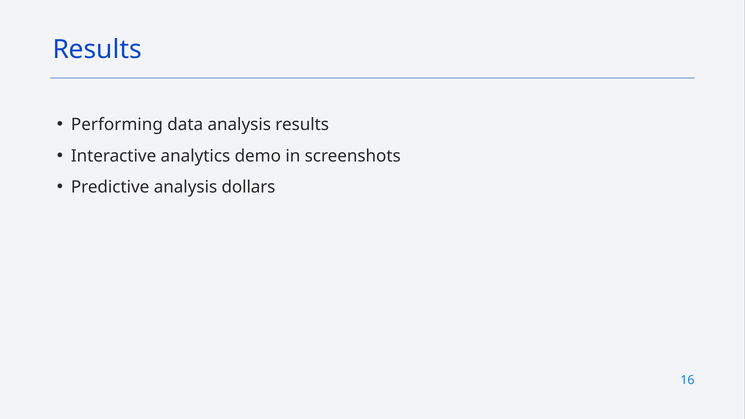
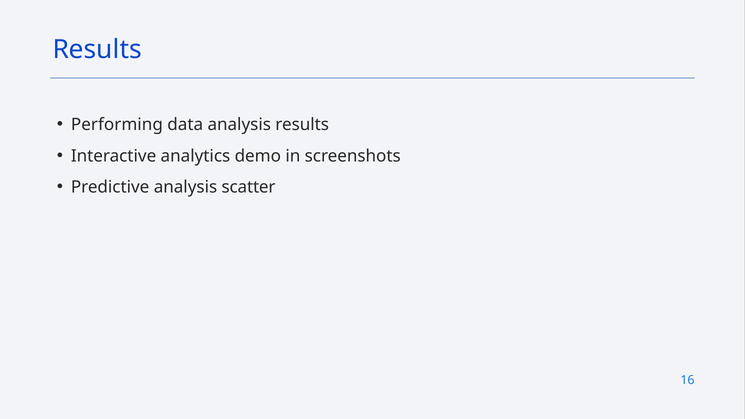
dollars: dollars -> scatter
